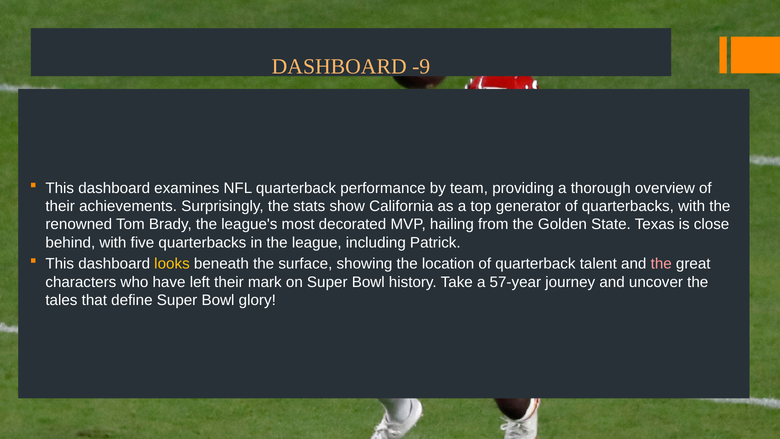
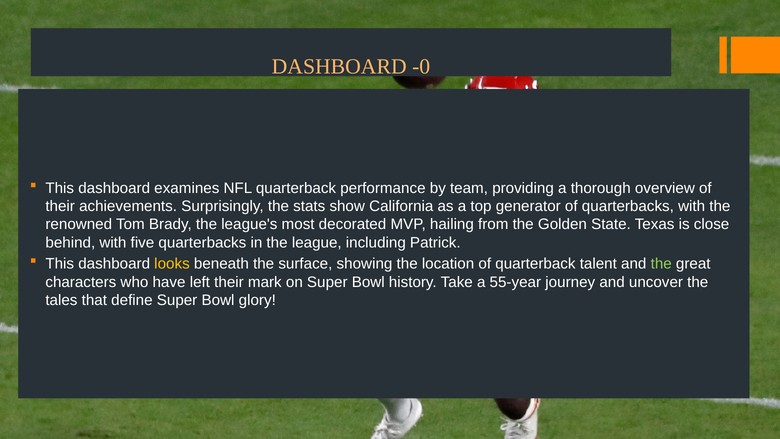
-9: -9 -> -0
the at (661, 264) colour: pink -> light green
57-year: 57-year -> 55-year
